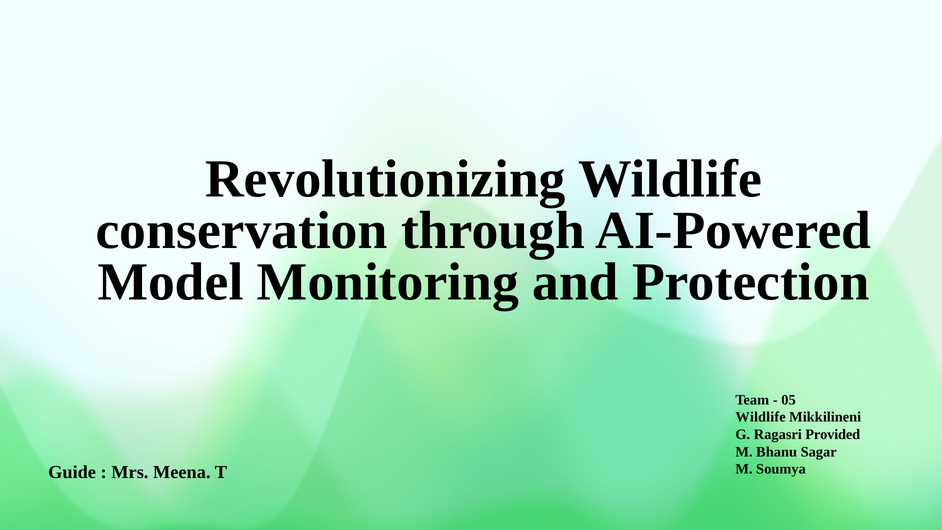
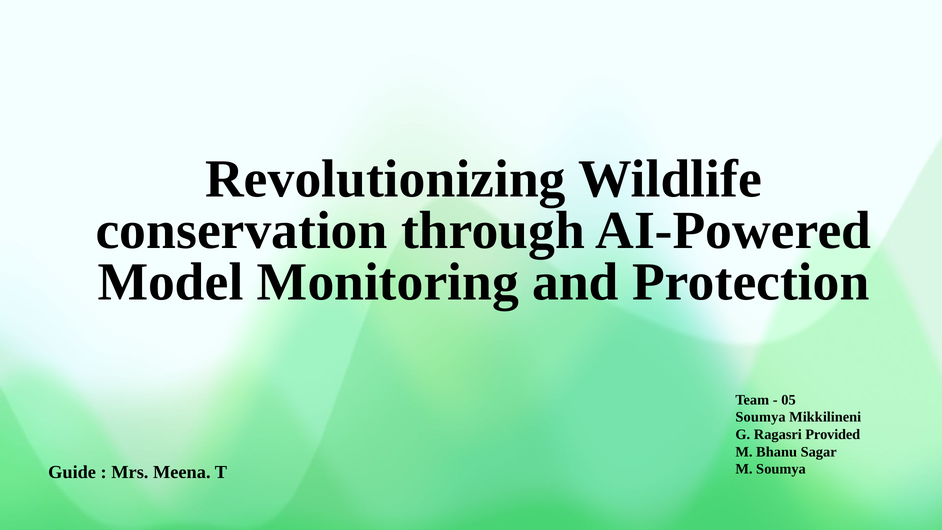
Wildlife at (761, 417): Wildlife -> Soumya
